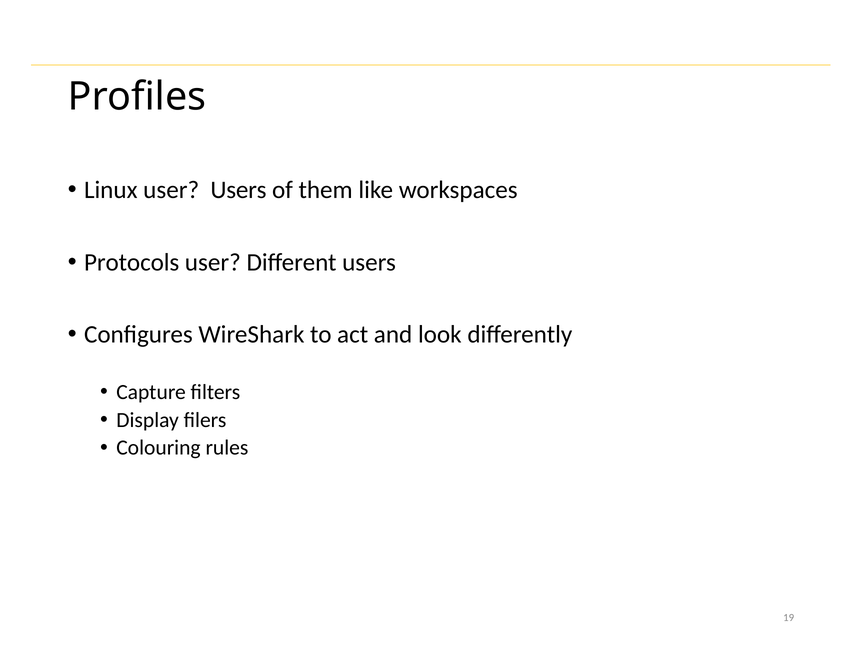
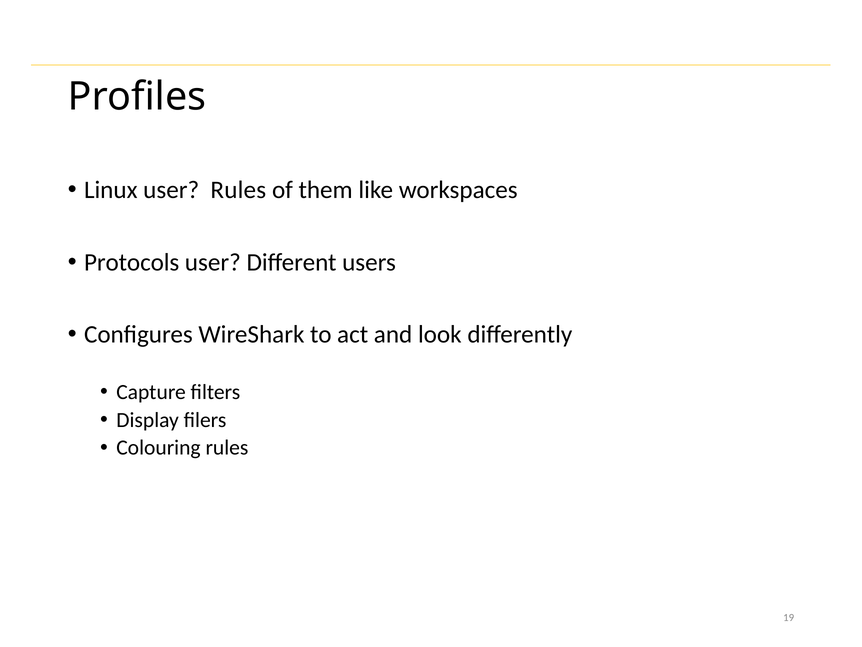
user Users: Users -> Rules
